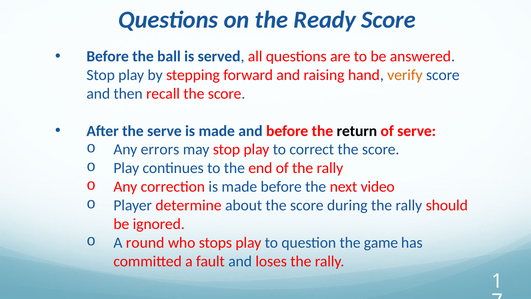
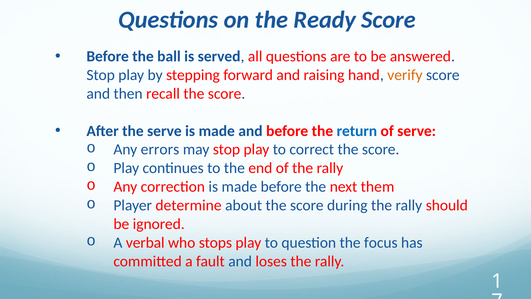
return colour: black -> blue
video: video -> them
round: round -> verbal
game: game -> focus
